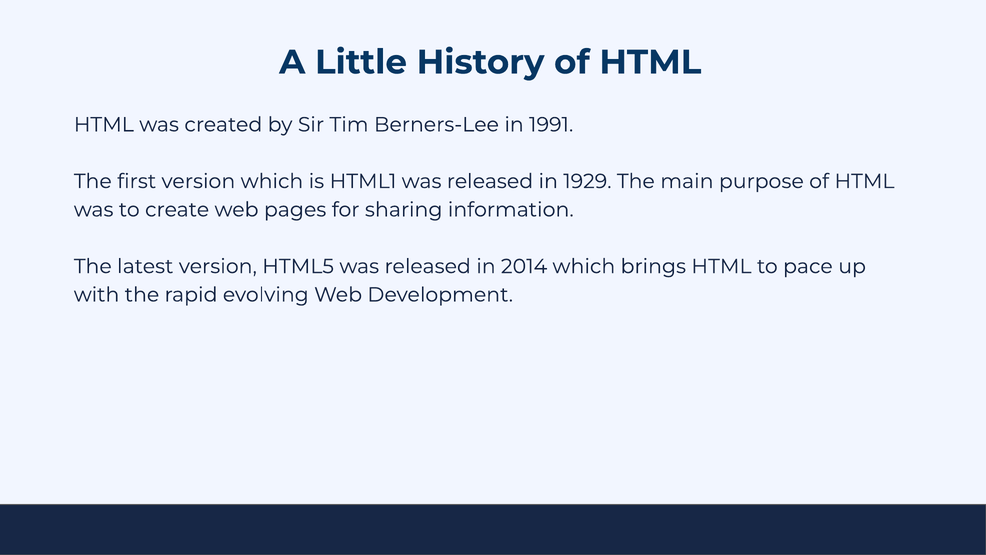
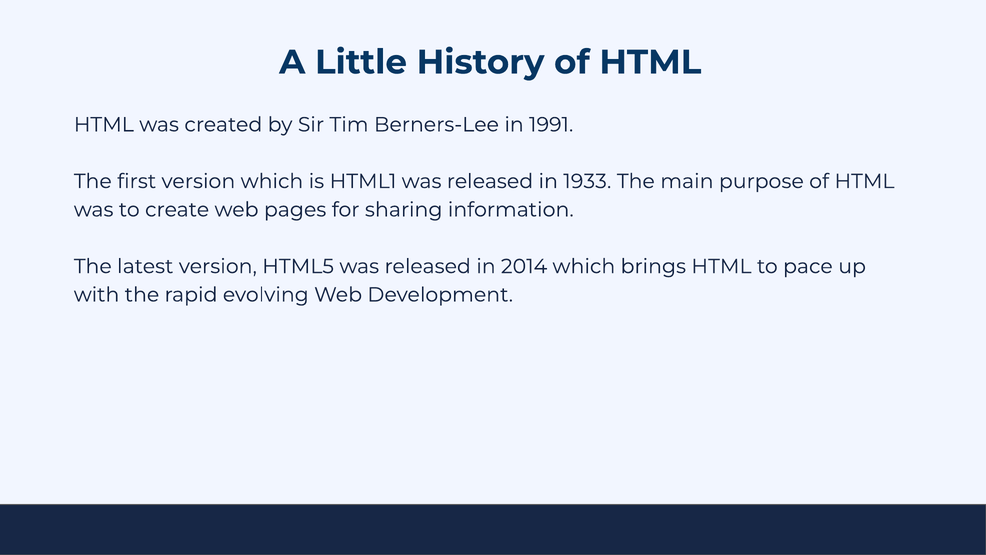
1929: 1929 -> 1933
